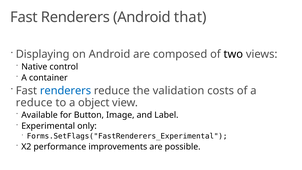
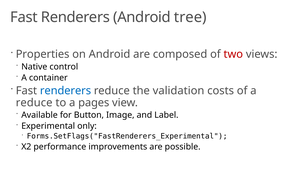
that: that -> tree
Displaying: Displaying -> Properties
two colour: black -> red
object: object -> pages
